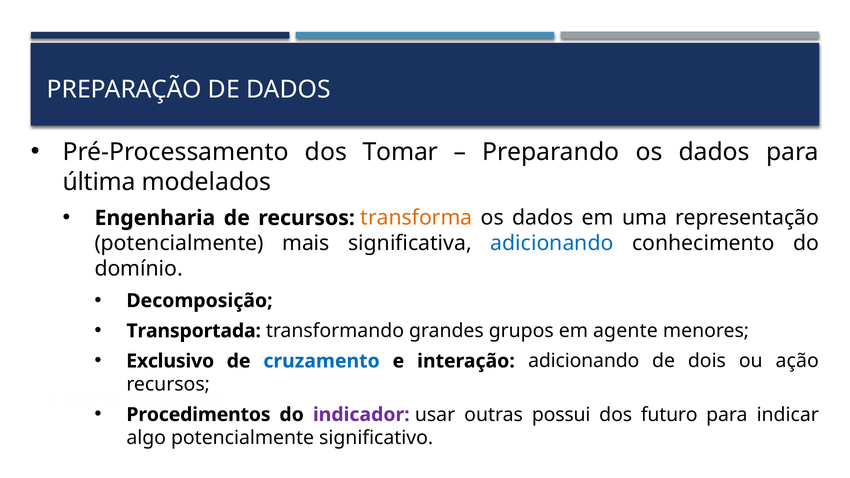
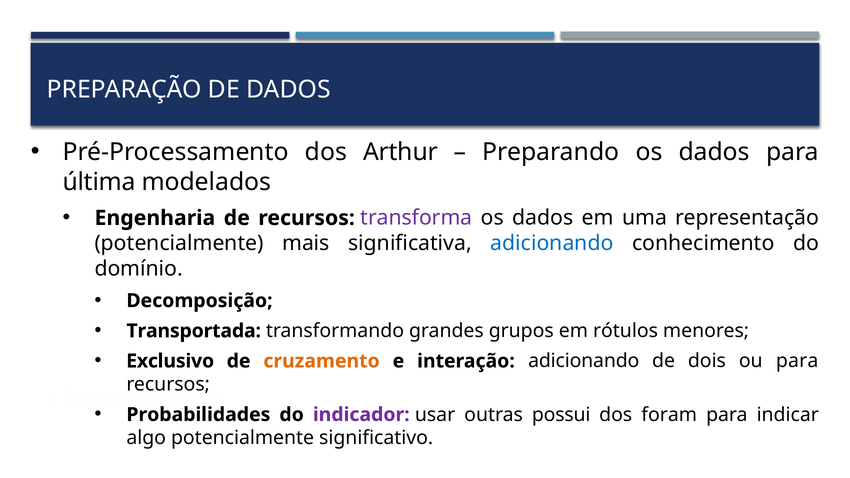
Tomar: Tomar -> Arthur
transforma colour: orange -> purple
agente: agente -> rótulos
cruzamento colour: blue -> orange
ou ação: ação -> para
Procedimentos: Procedimentos -> Probabilidades
futuro: futuro -> foram
